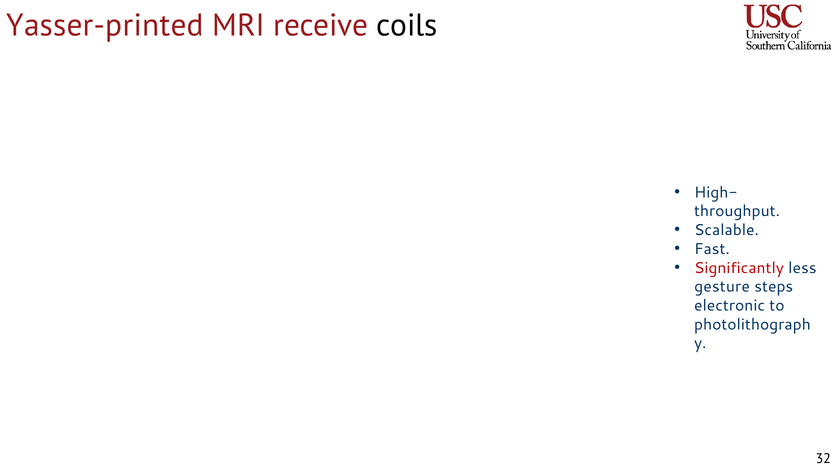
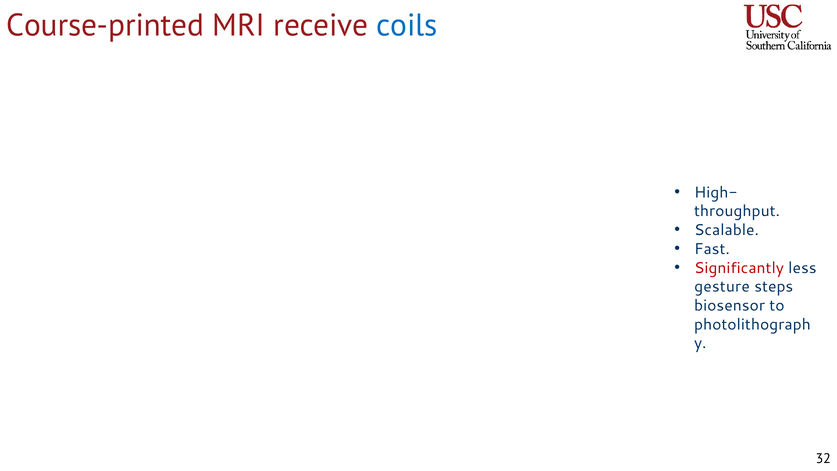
Yasser-printed: Yasser-printed -> Course-printed
coils colour: black -> blue
electronic: electronic -> biosensor
